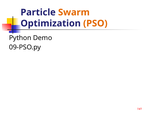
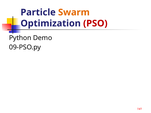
PSO colour: orange -> red
